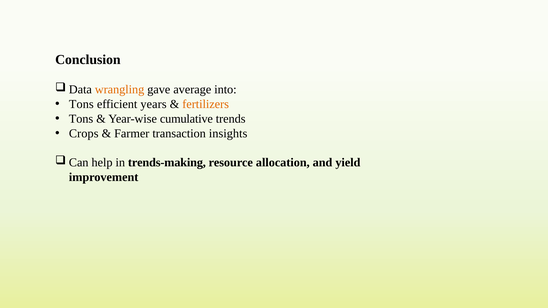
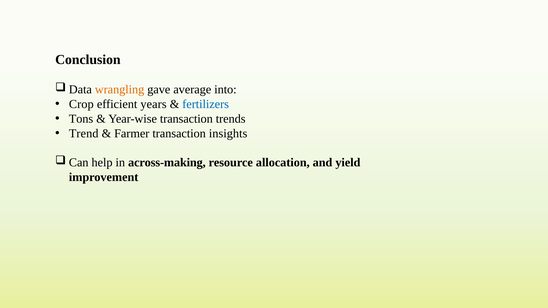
Tons at (81, 104): Tons -> Crop
fertilizers colour: orange -> blue
Year-wise cumulative: cumulative -> transaction
Crops: Crops -> Trend
trends-making: trends-making -> across-making
